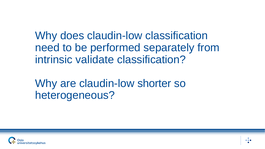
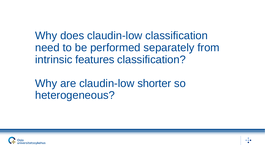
validate: validate -> features
